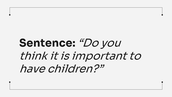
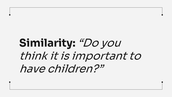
Sentence: Sentence -> Similarity
